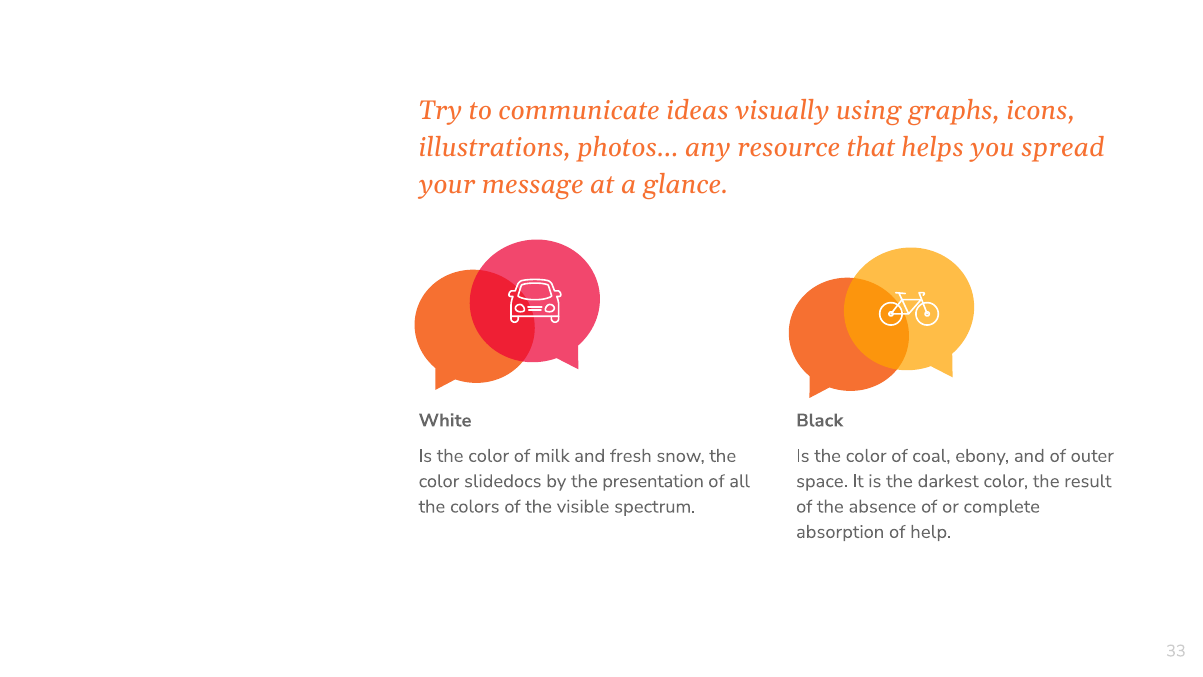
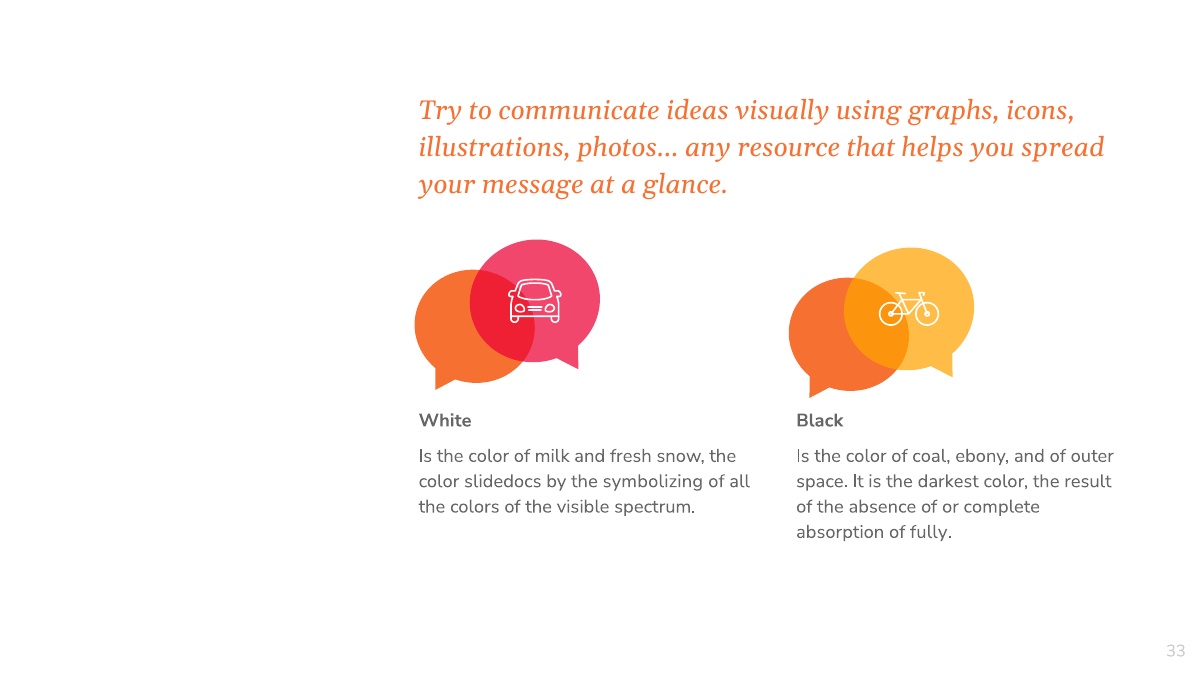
presentation: presentation -> symbolizing
help: help -> fully
